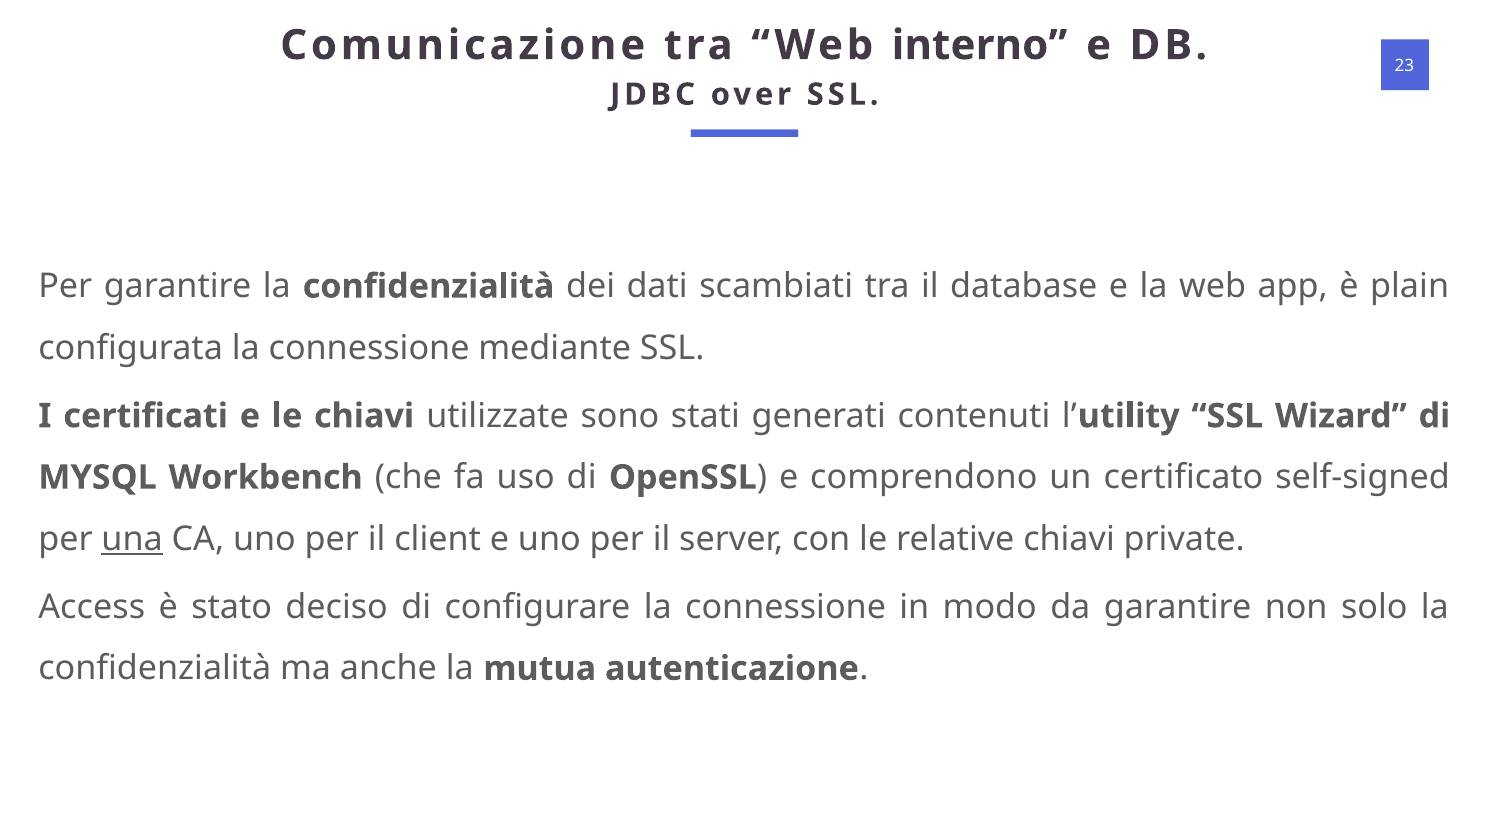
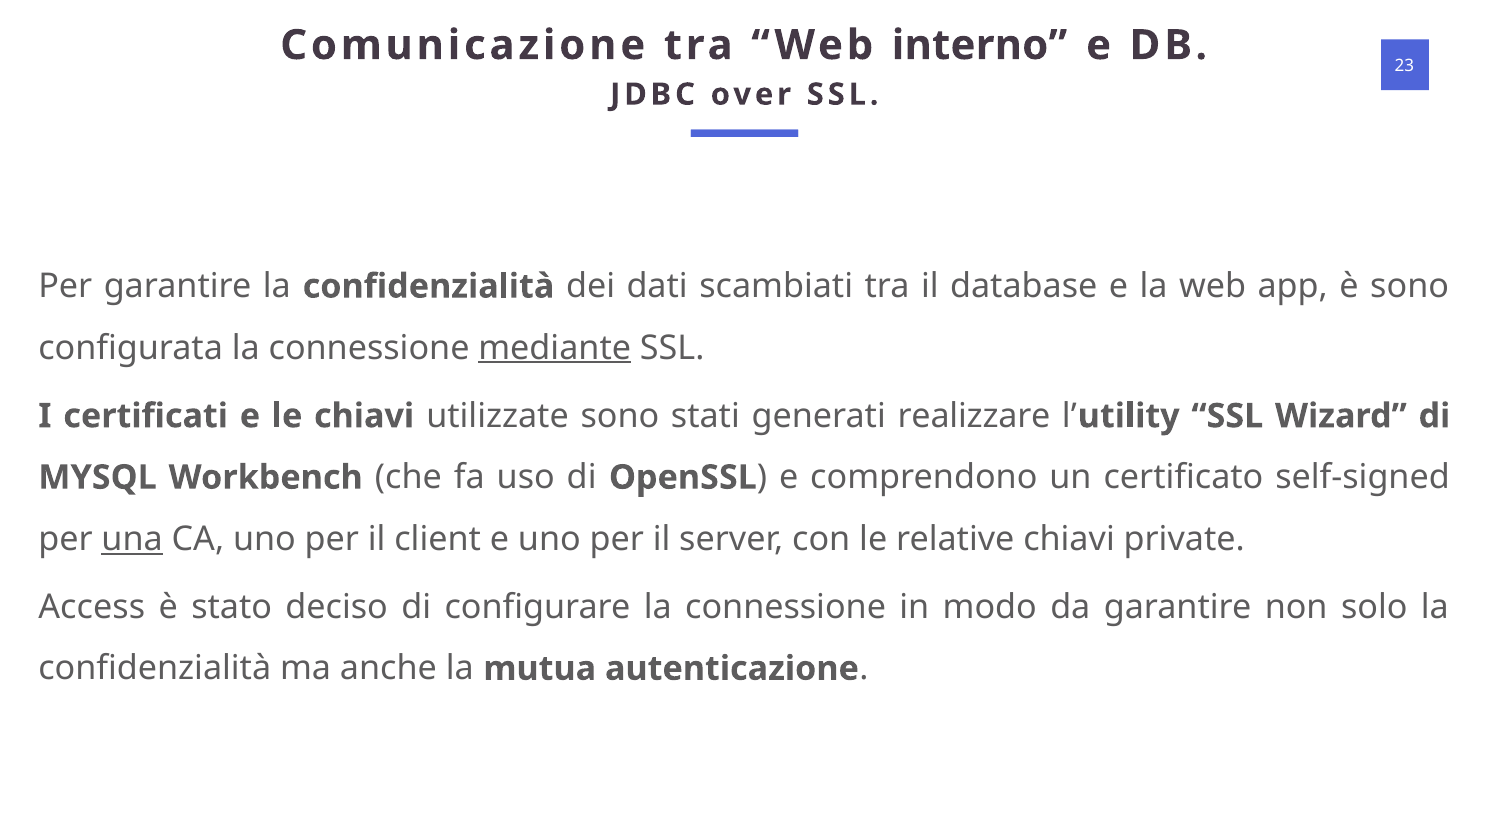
è plain: plain -> sono
mediante underline: none -> present
contenuti: contenuti -> realizzare
